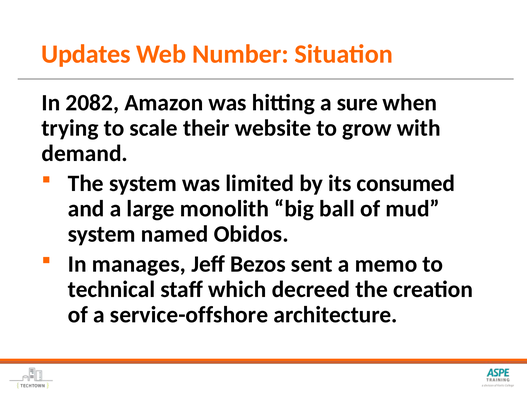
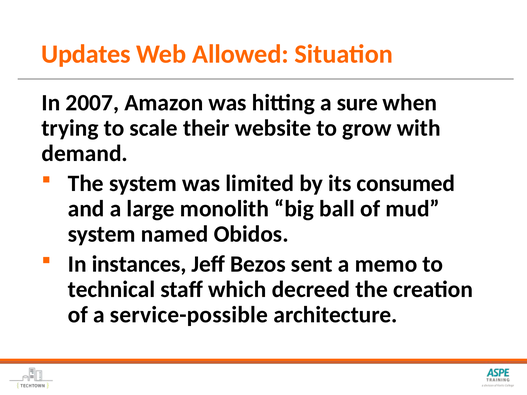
Number: Number -> Allowed
2082: 2082 -> 2007
manages: manages -> instances
service-offshore: service-offshore -> service-possible
